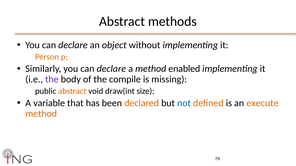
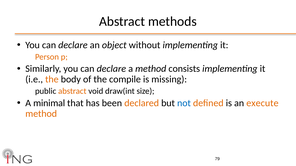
enabled: enabled -> consists
the at (52, 80) colour: purple -> orange
variable: variable -> minimal
